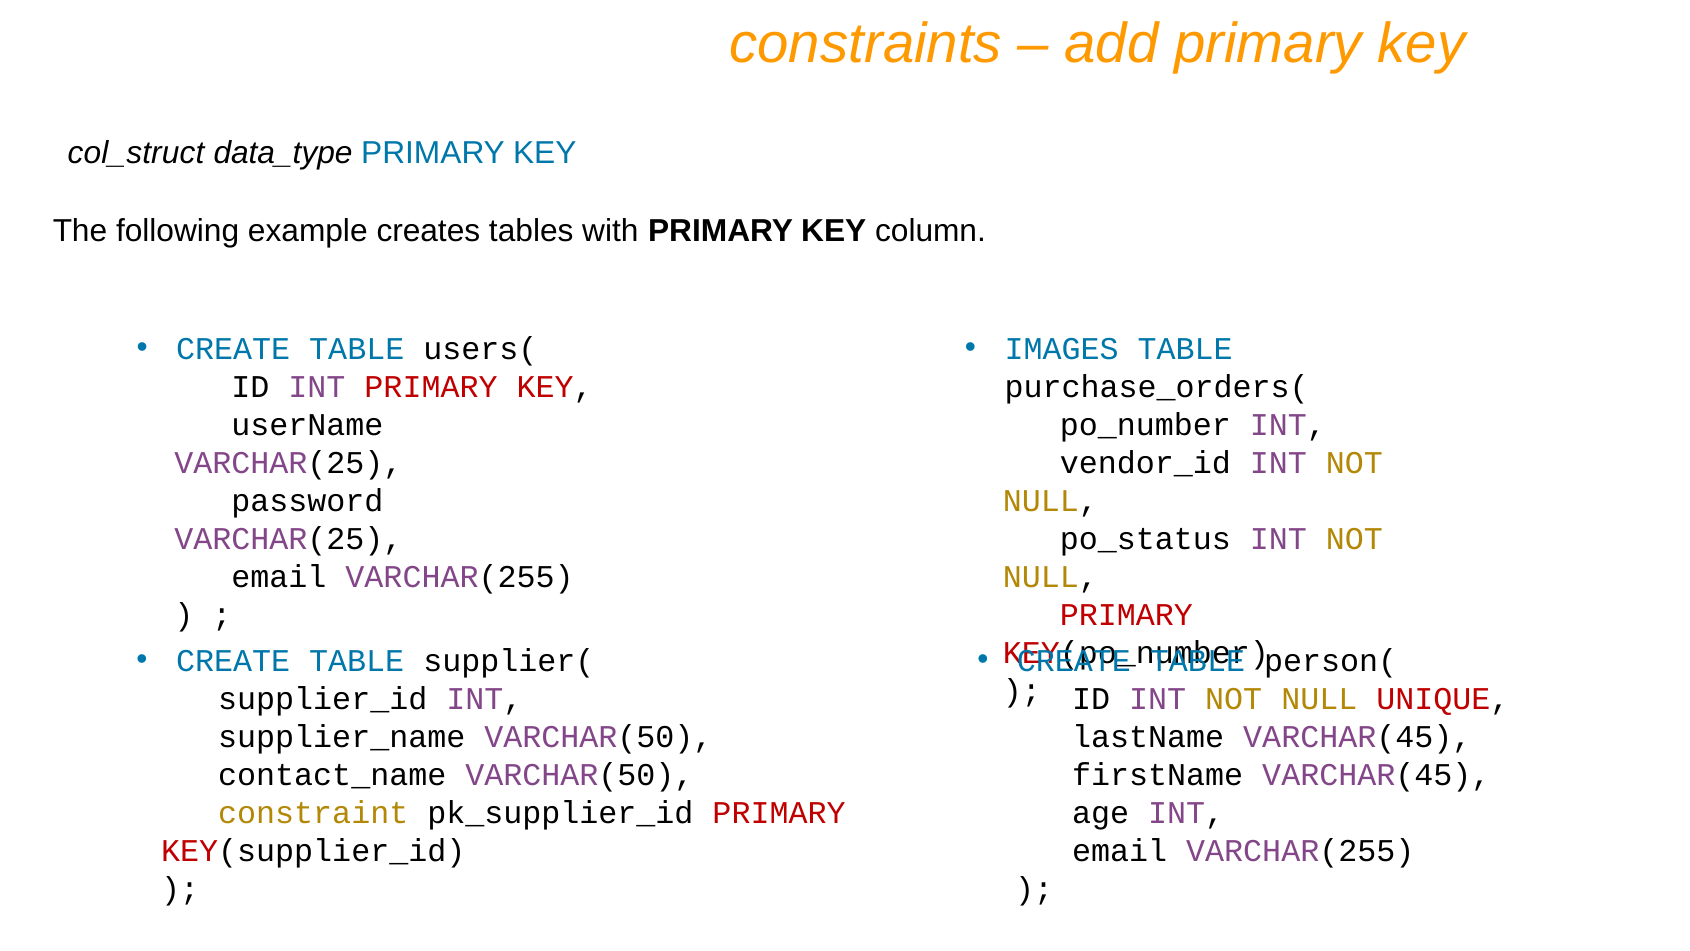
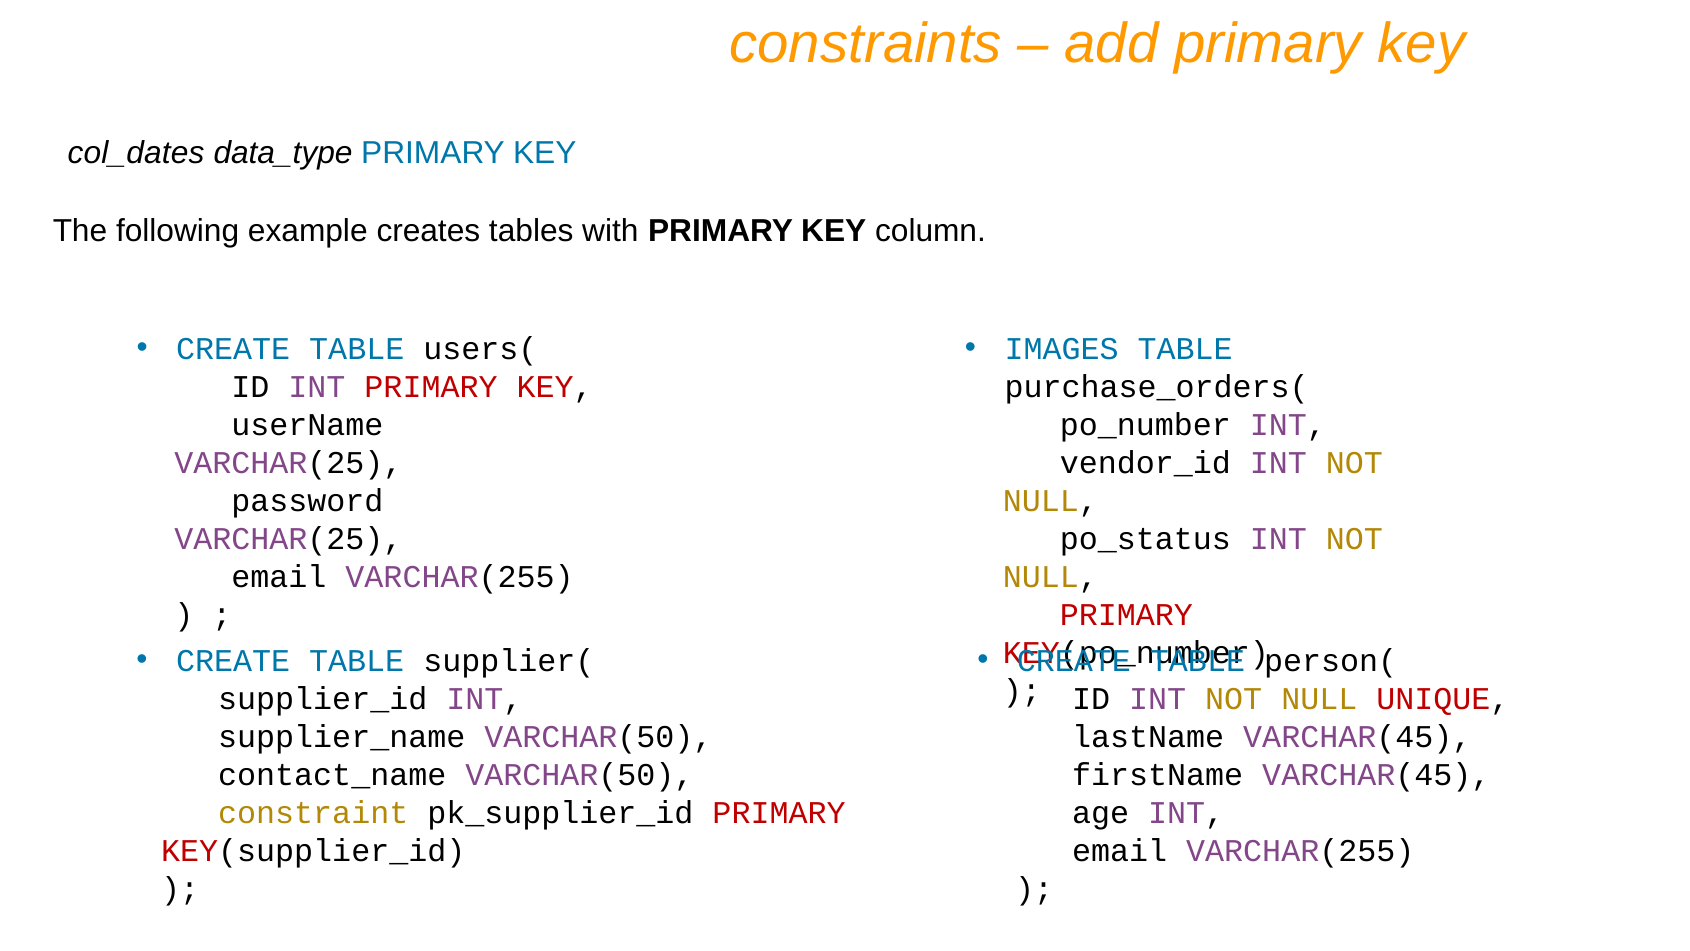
col_struct: col_struct -> col_dates
